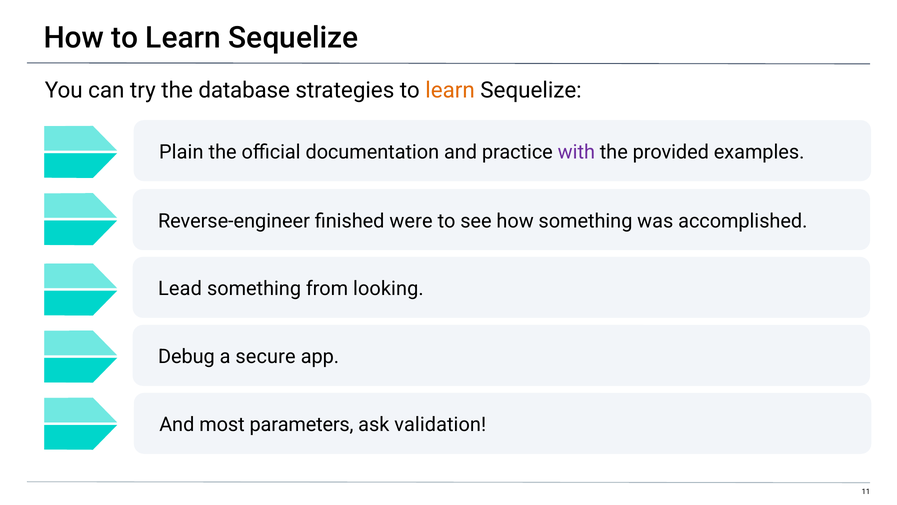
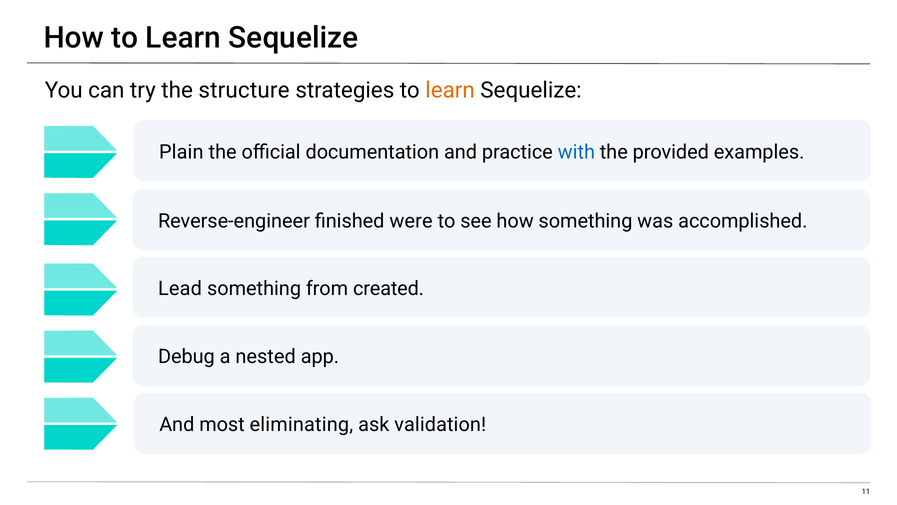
database: database -> structure
with colour: purple -> blue
looking: looking -> created
secure: secure -> nested
parameters: parameters -> eliminating
